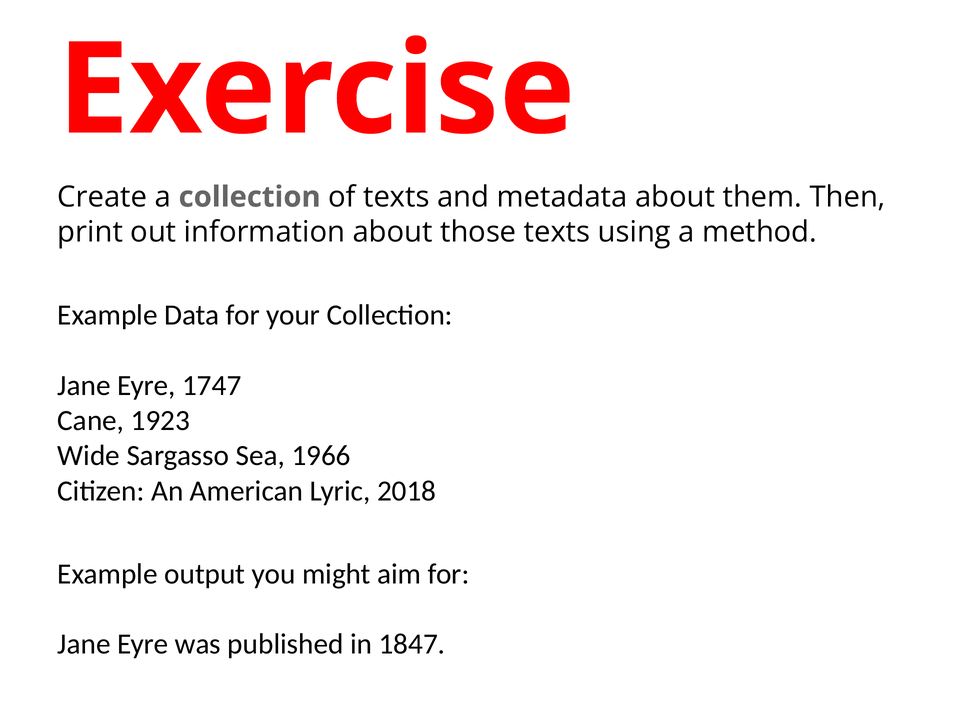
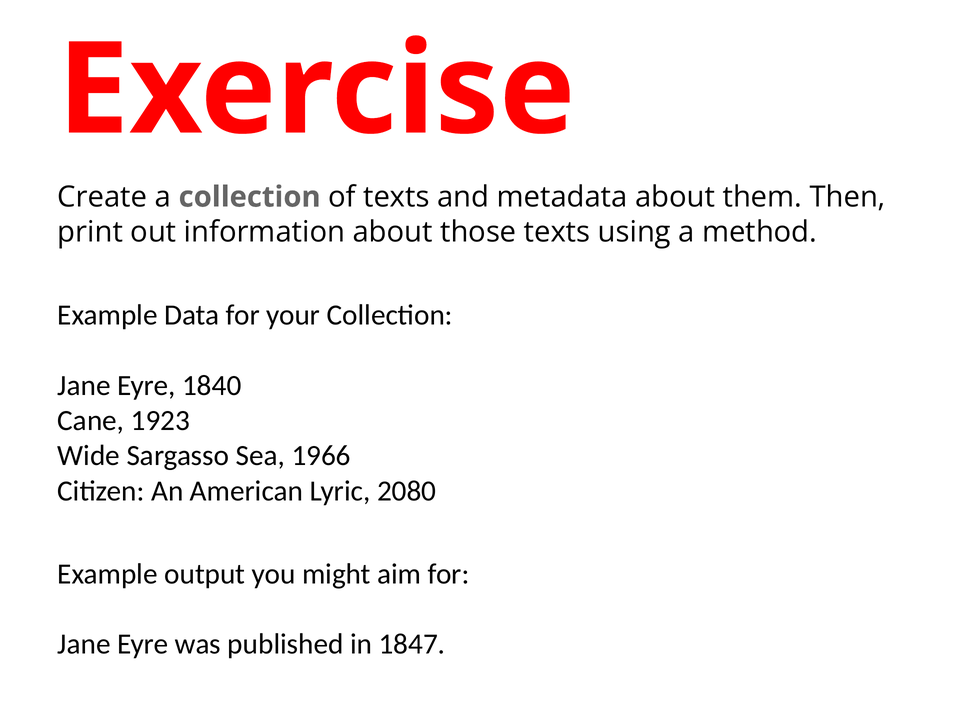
1747: 1747 -> 1840
2018: 2018 -> 2080
